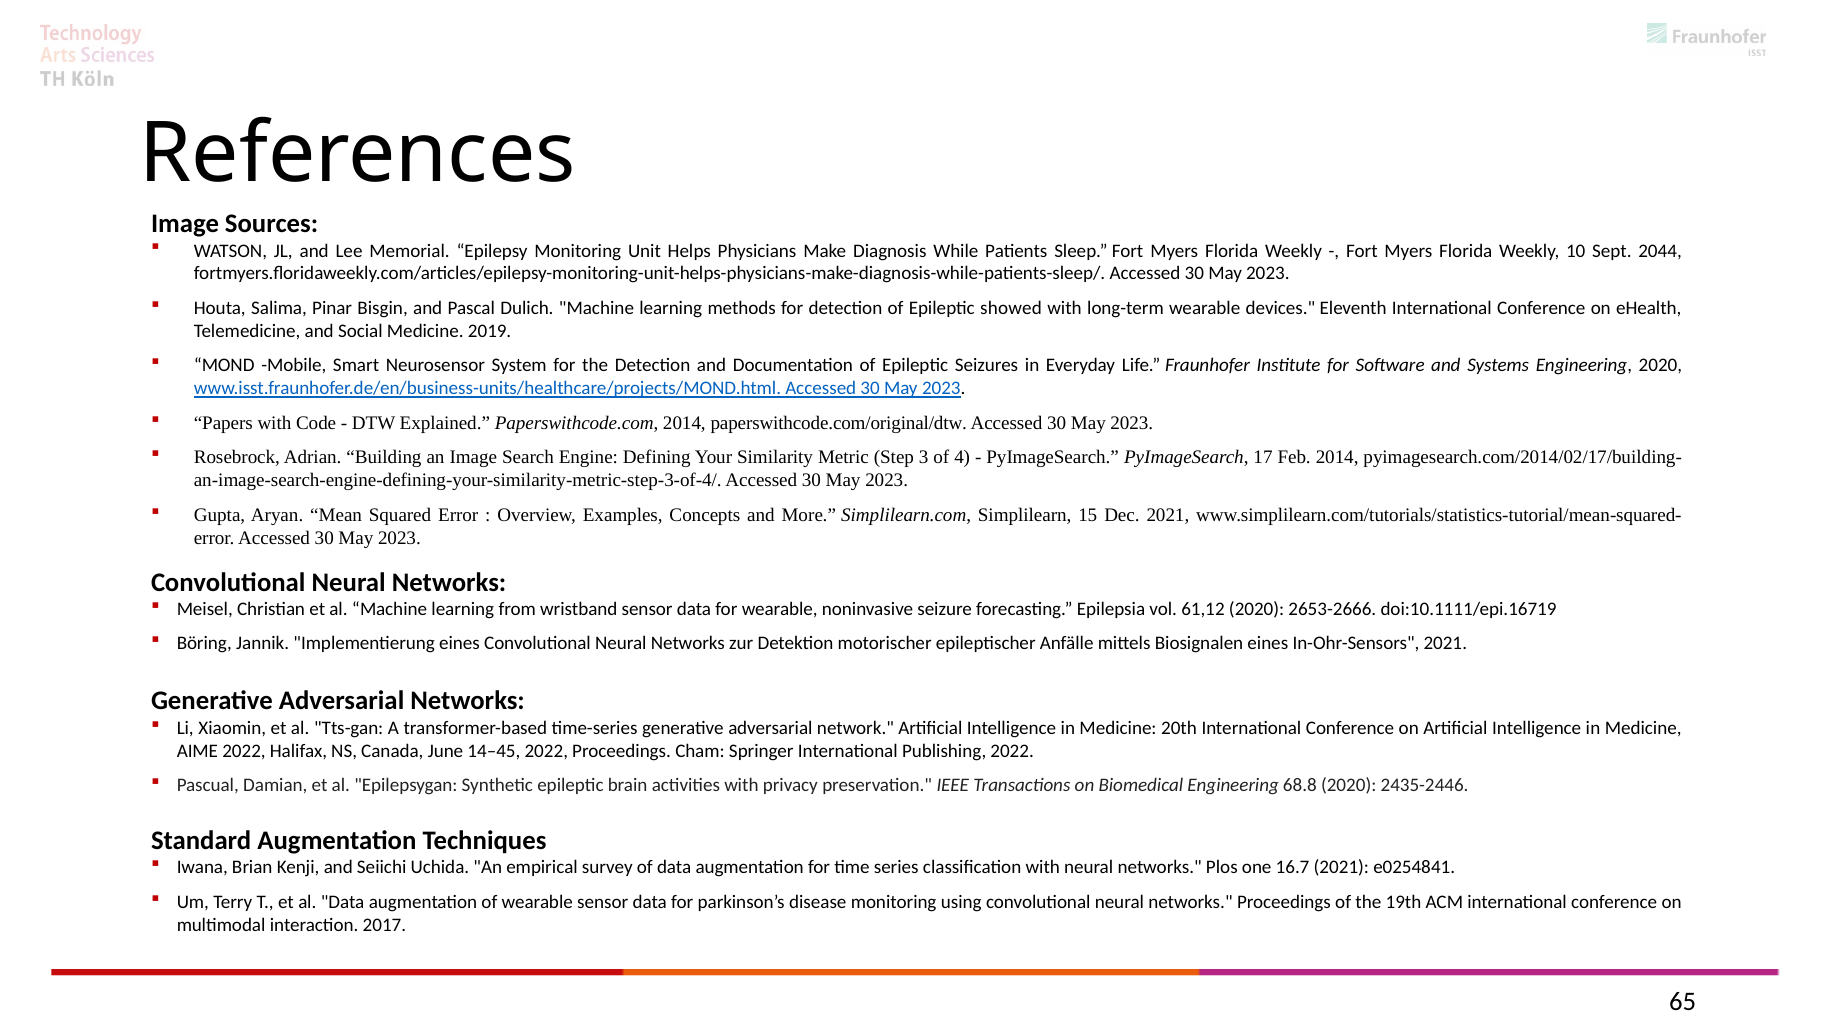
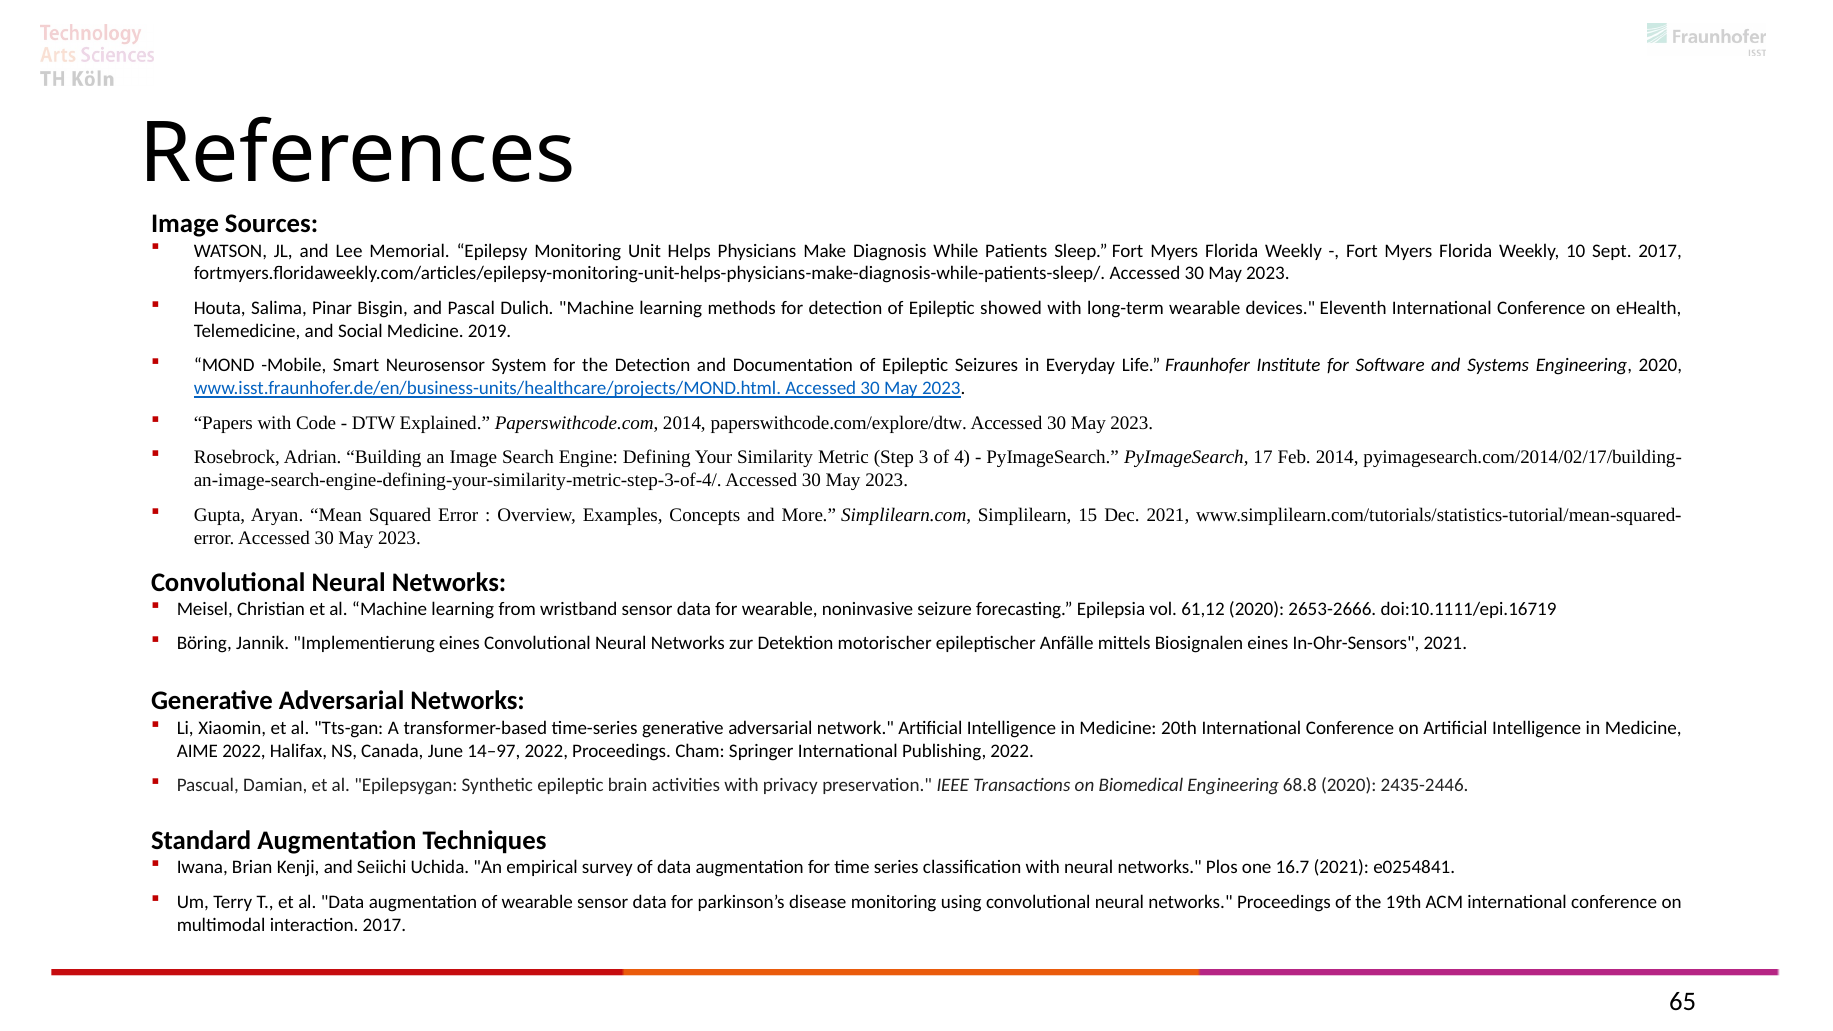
Sept 2044: 2044 -> 2017
paperswithcode.com/original/dtw: paperswithcode.com/original/dtw -> paperswithcode.com/explore/dtw
14–45: 14–45 -> 14–97
